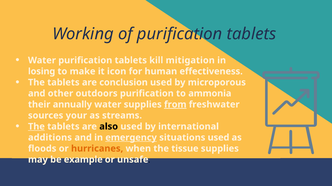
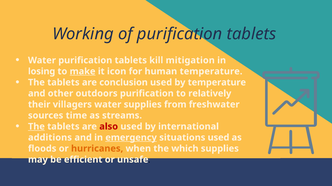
make underline: none -> present
human effectiveness: effectiveness -> temperature
by microporous: microporous -> temperature
ammonia: ammonia -> relatively
annually: annually -> villagers
from underline: present -> none
your: your -> time
also colour: black -> red
tissue: tissue -> which
example: example -> efficient
